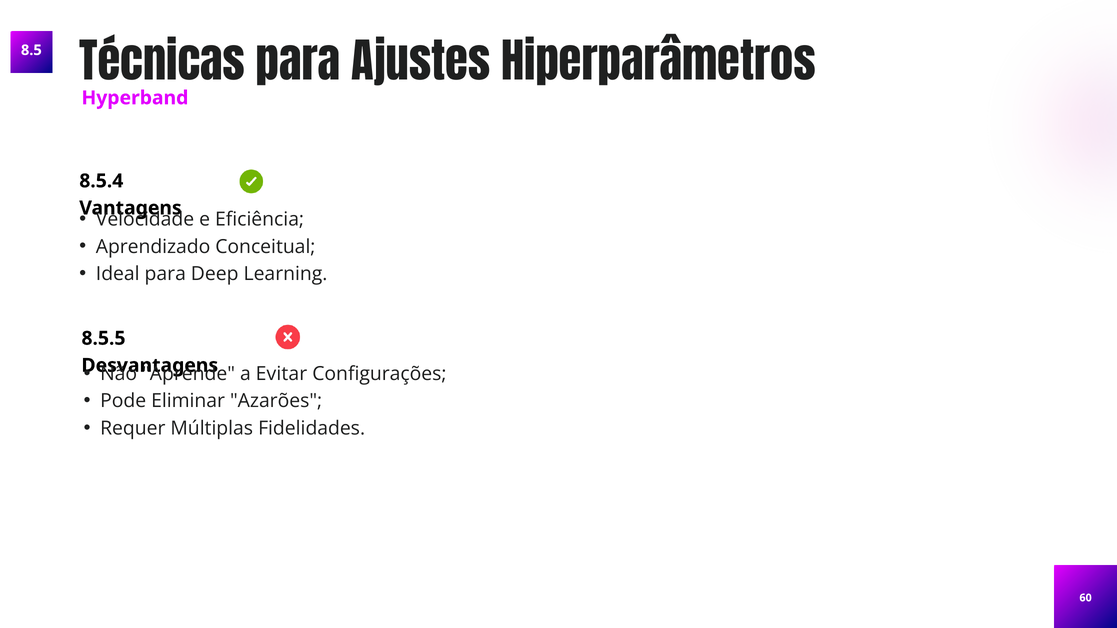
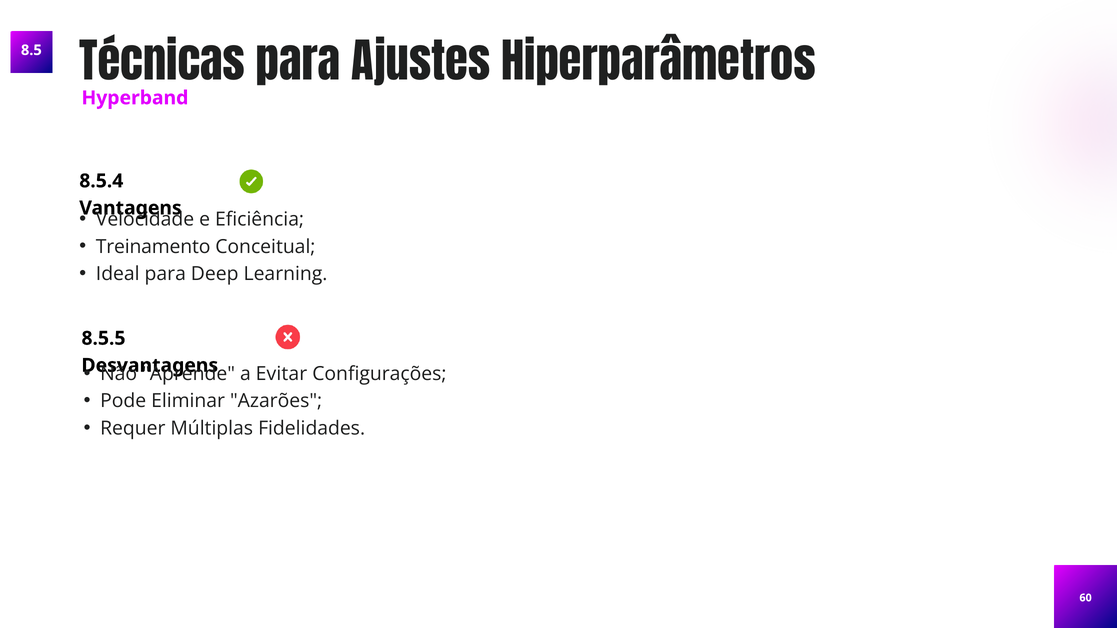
Aprendizado: Aprendizado -> Treinamento
